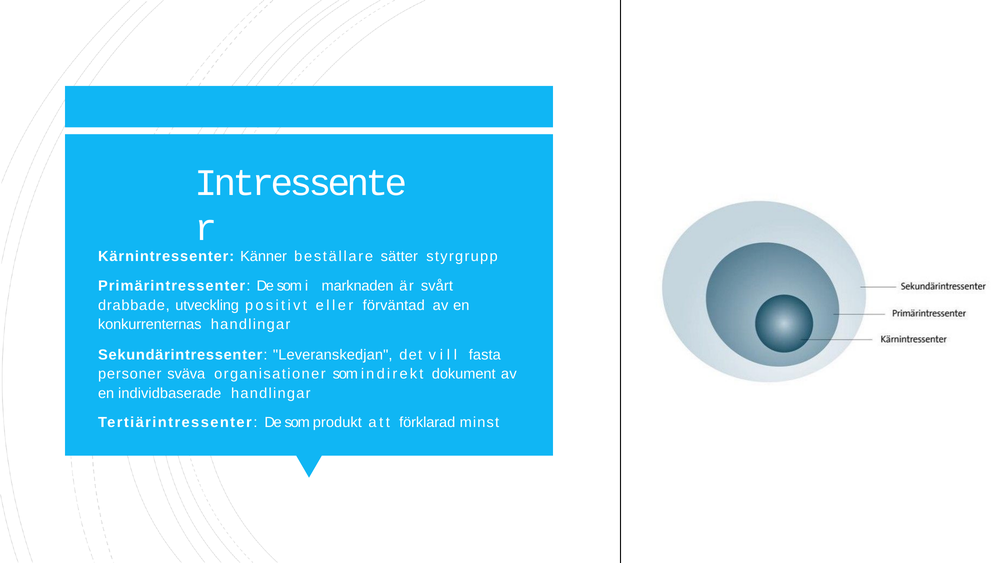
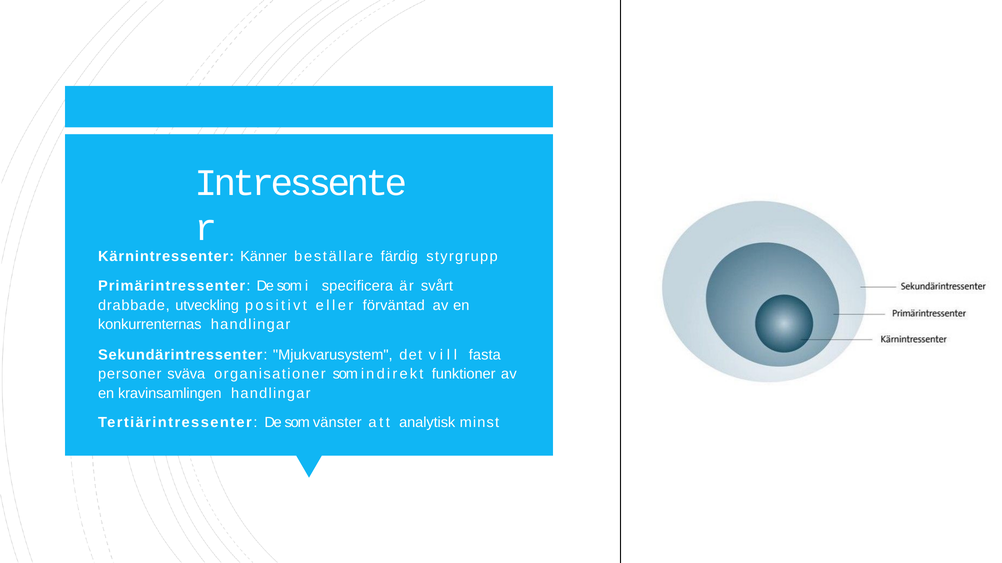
sätter: sätter -> färdig
marknaden: marknaden -> specificera
Leveranskedjan: Leveranskedjan -> Mjukvarusystem
dokument: dokument -> funktioner
individbaserade: individbaserade -> kravinsamlingen
produkt: produkt -> vänster
förklarad: förklarad -> analytisk
